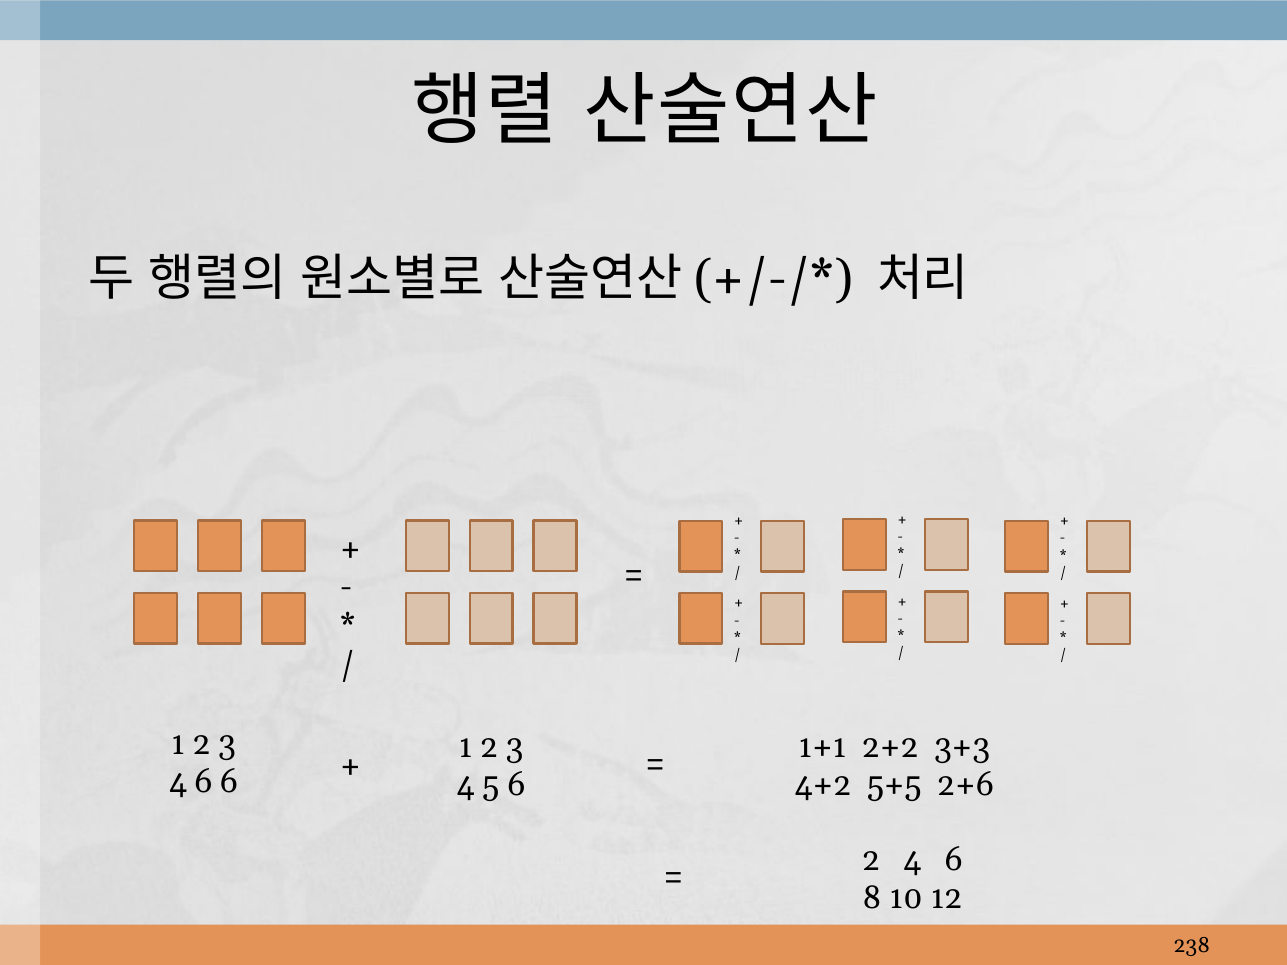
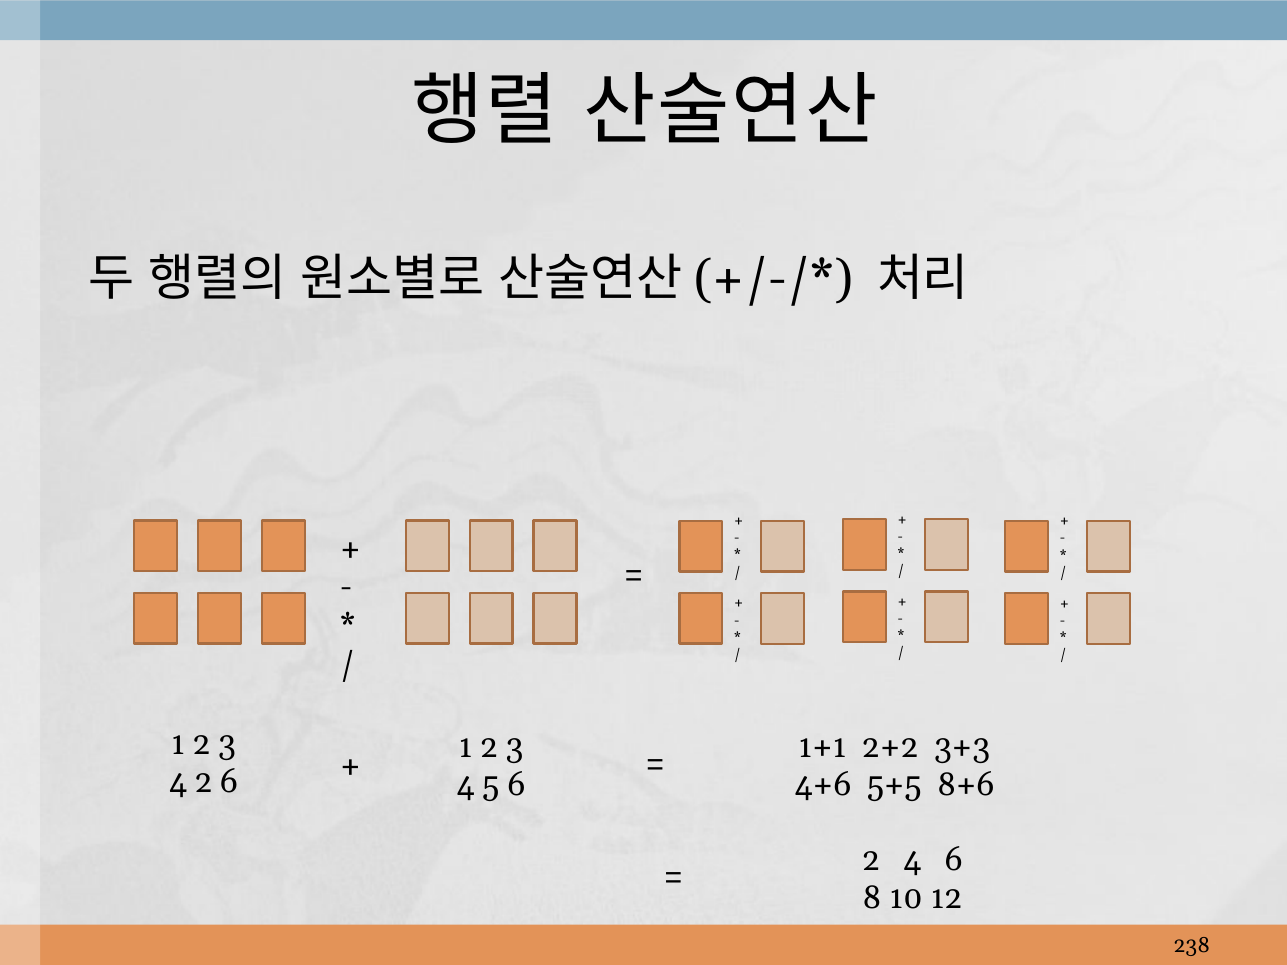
6 at (204, 782): 6 -> 2
4+2: 4+2 -> 4+6
2+6: 2+6 -> 8+6
